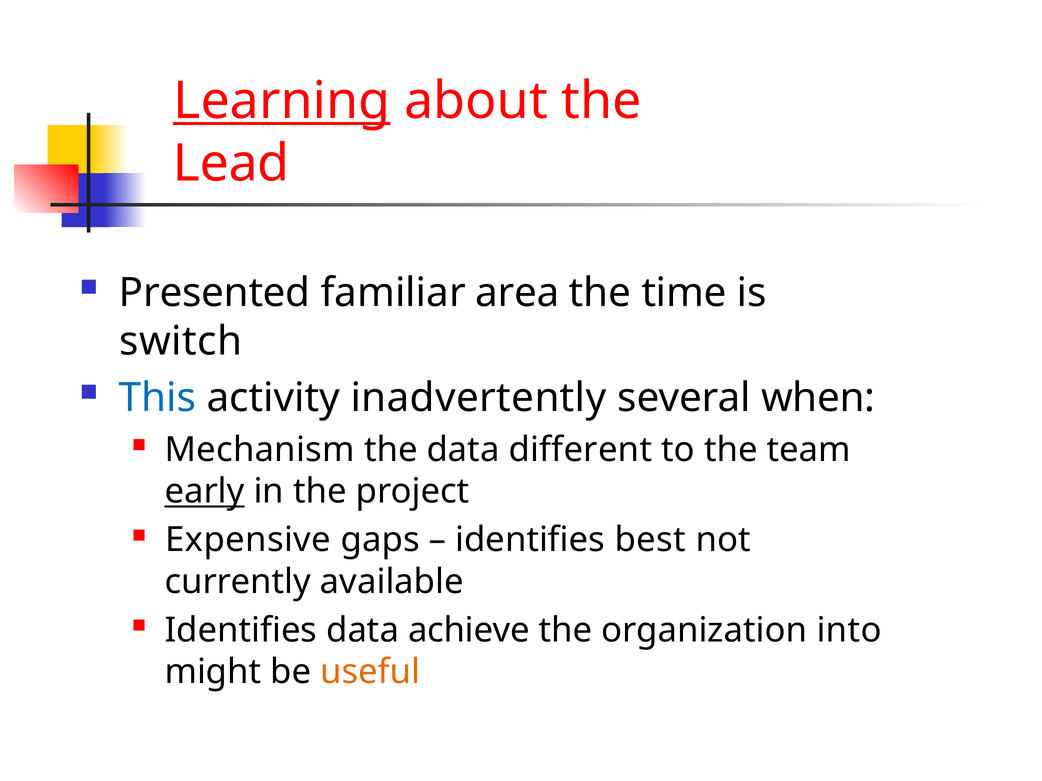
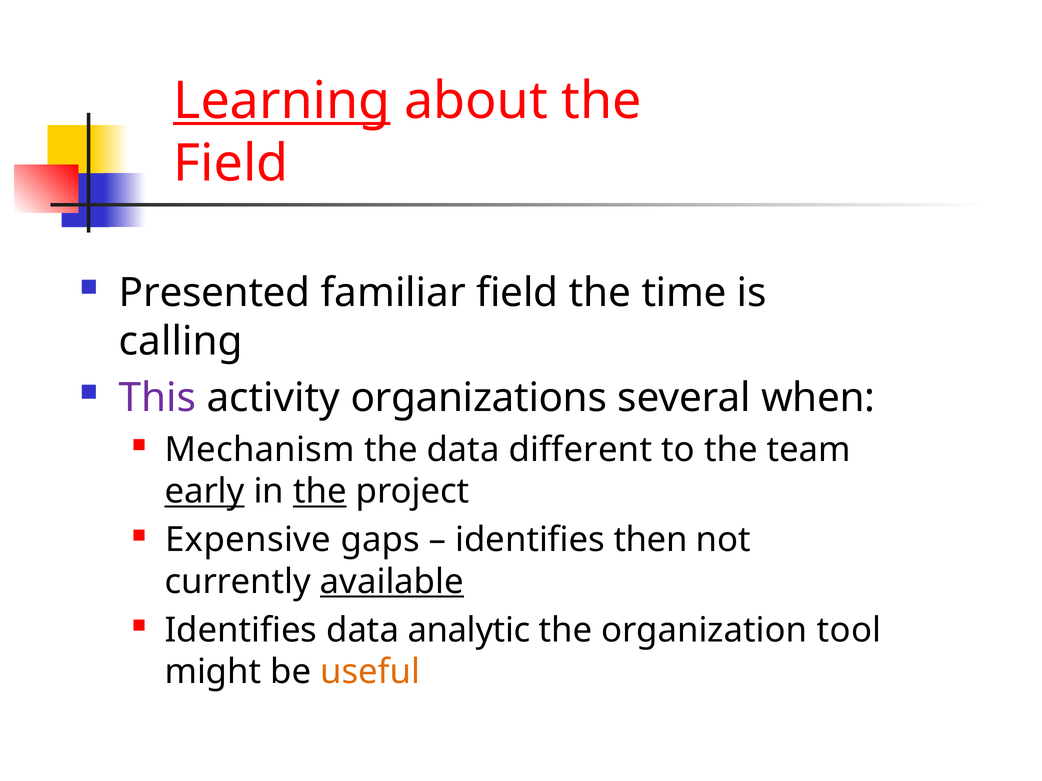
Lead at (231, 164): Lead -> Field
familiar area: area -> field
switch: switch -> calling
This colour: blue -> purple
inadvertently: inadvertently -> organizations
the at (320, 492) underline: none -> present
best: best -> then
available underline: none -> present
achieve: achieve -> analytic
into: into -> tool
